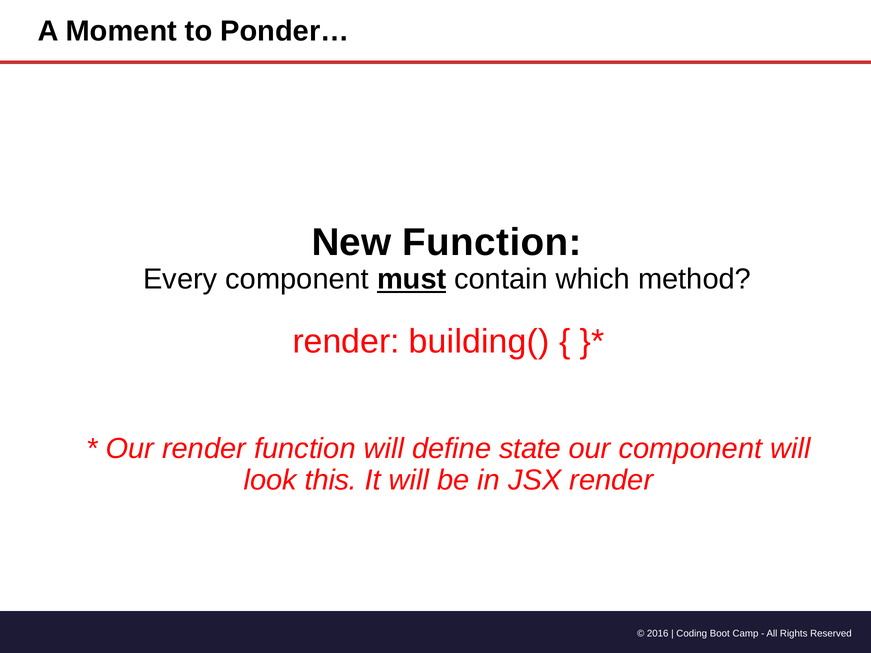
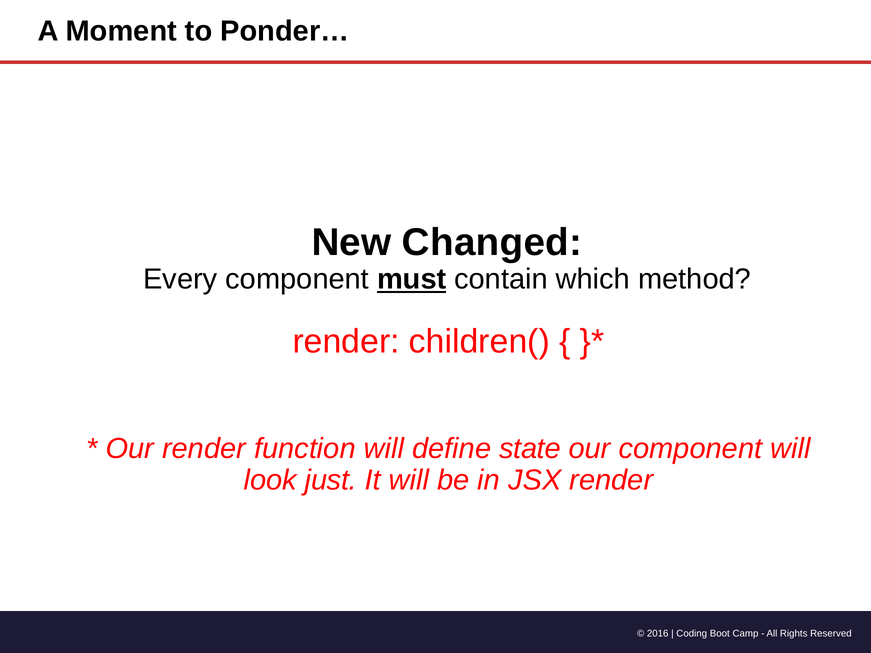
New Function: Function -> Changed
building(: building( -> children(
this: this -> just
